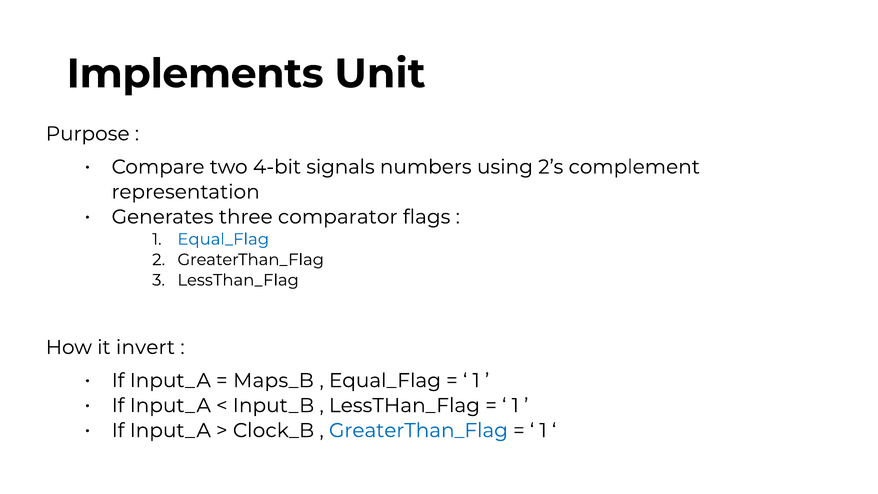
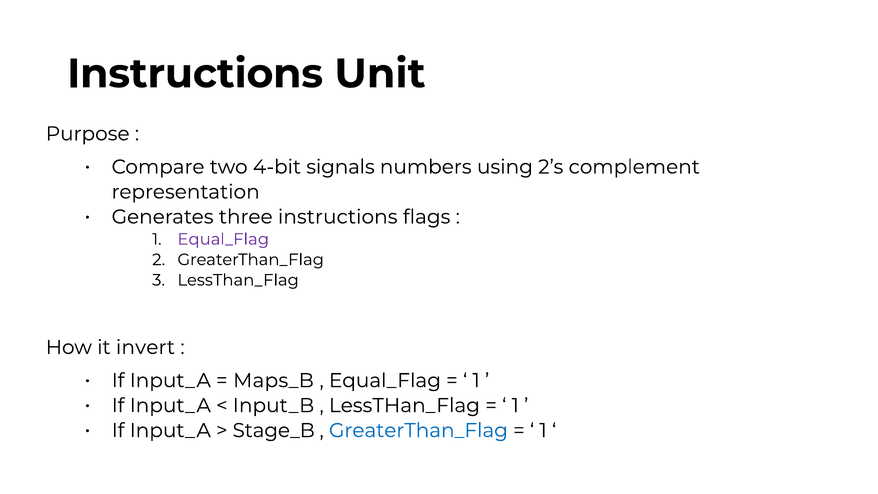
Implements at (195, 74): Implements -> Instructions
three comparator: comparator -> instructions
Equal_Flag at (223, 239) colour: blue -> purple
Clock_B: Clock_B -> Stage_B
